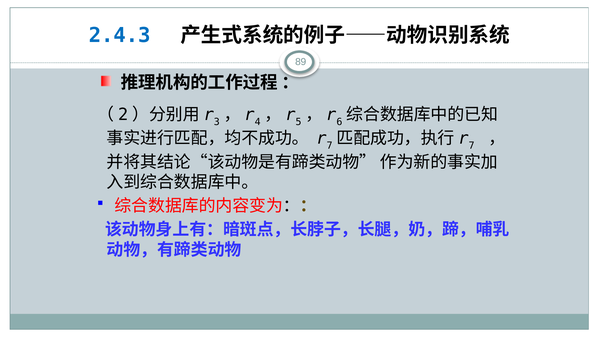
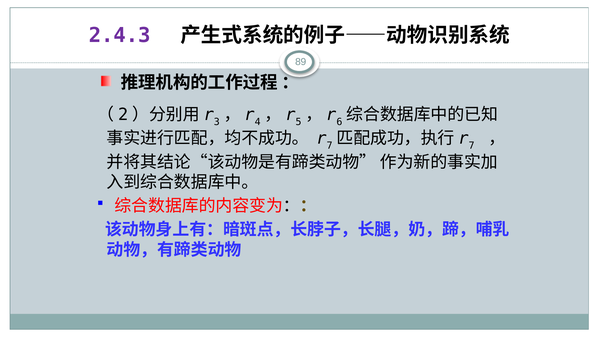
2.4.3 colour: blue -> purple
